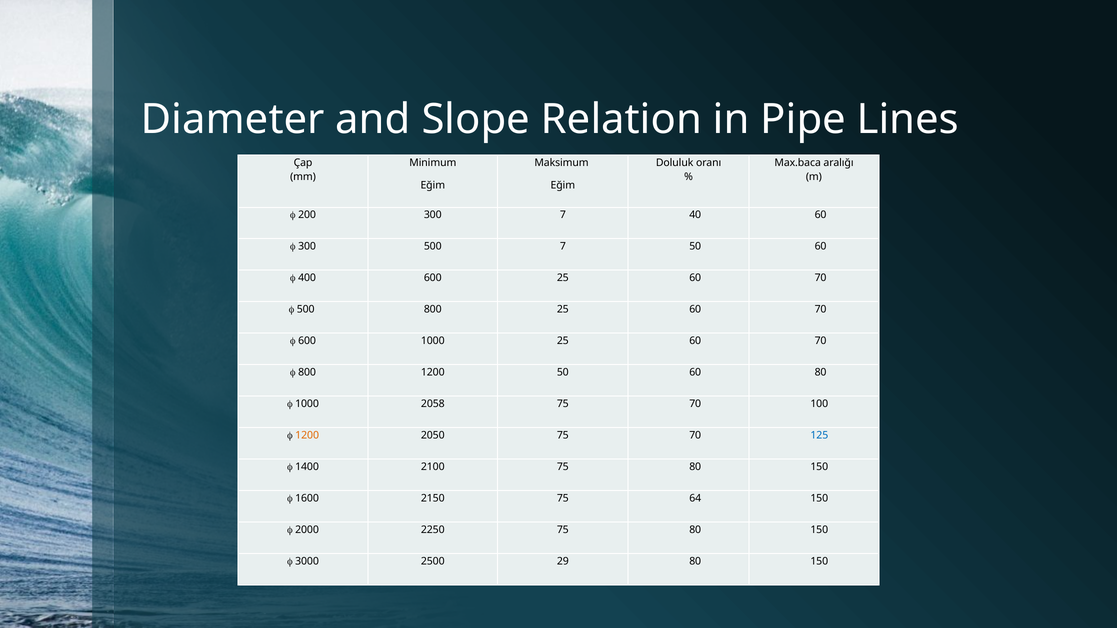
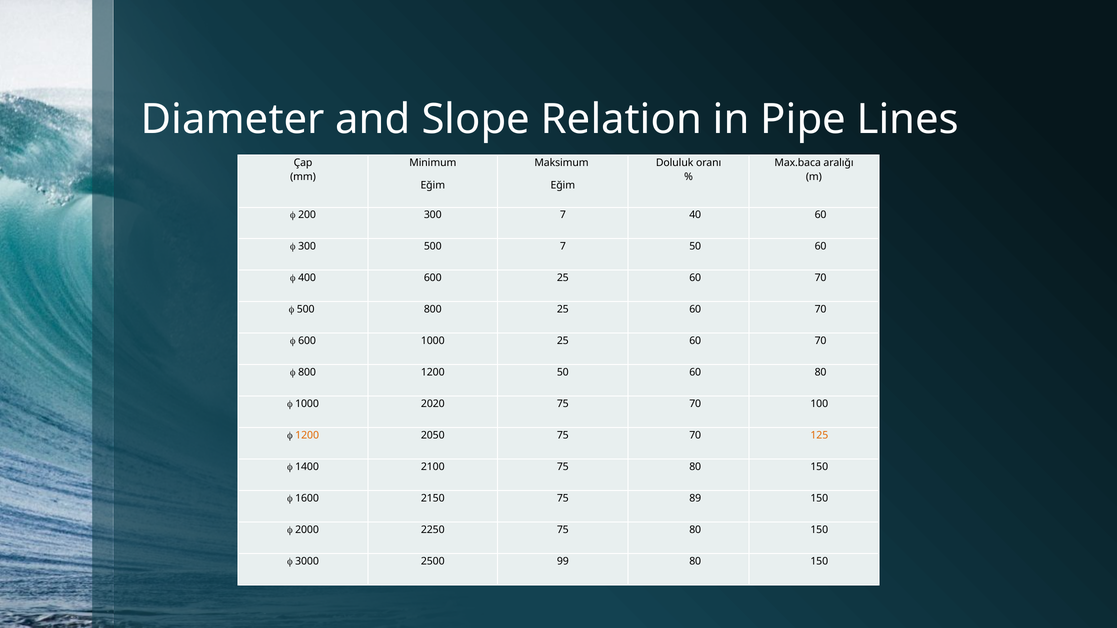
2058: 2058 -> 2020
125 colour: blue -> orange
64: 64 -> 89
29: 29 -> 99
